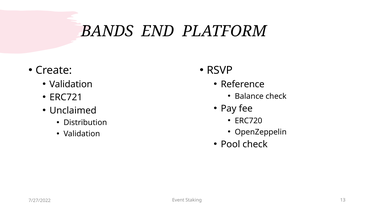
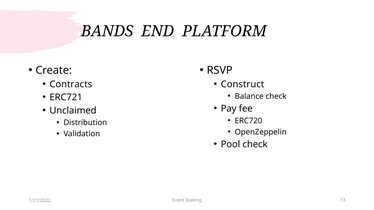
Validation at (71, 84): Validation -> Contracts
Reference: Reference -> Construct
